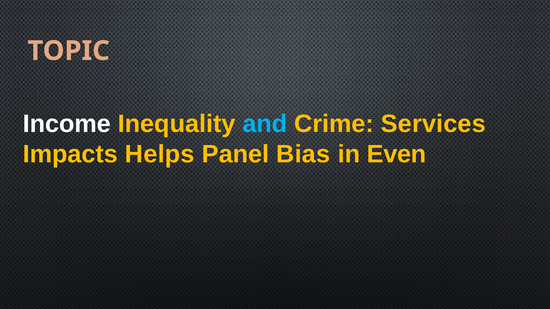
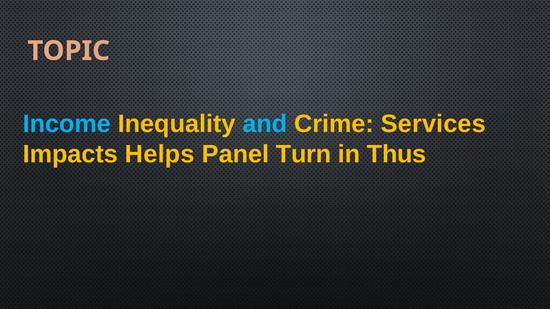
Income colour: white -> light blue
Bias: Bias -> Turn
Even: Even -> Thus
